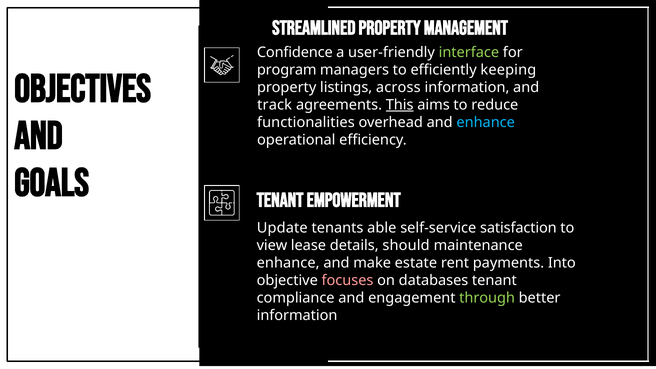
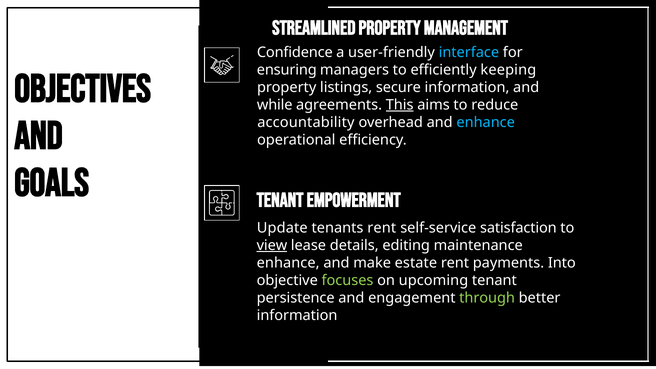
interface colour: light green -> light blue
program: program -> ensuring
across: across -> secure
track: track -> while
functionalities: functionalities -> accountability
tenants able: able -> rent
view underline: none -> present
should: should -> editing
focuses colour: pink -> light green
databases: databases -> upcoming
compliance: compliance -> persistence
